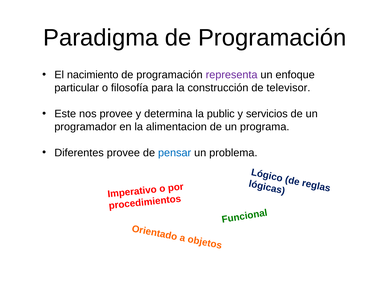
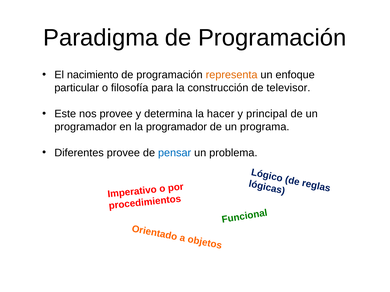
representa colour: purple -> orange
public: public -> hacer
servicios: servicios -> principal
la alimentacion: alimentacion -> programador
